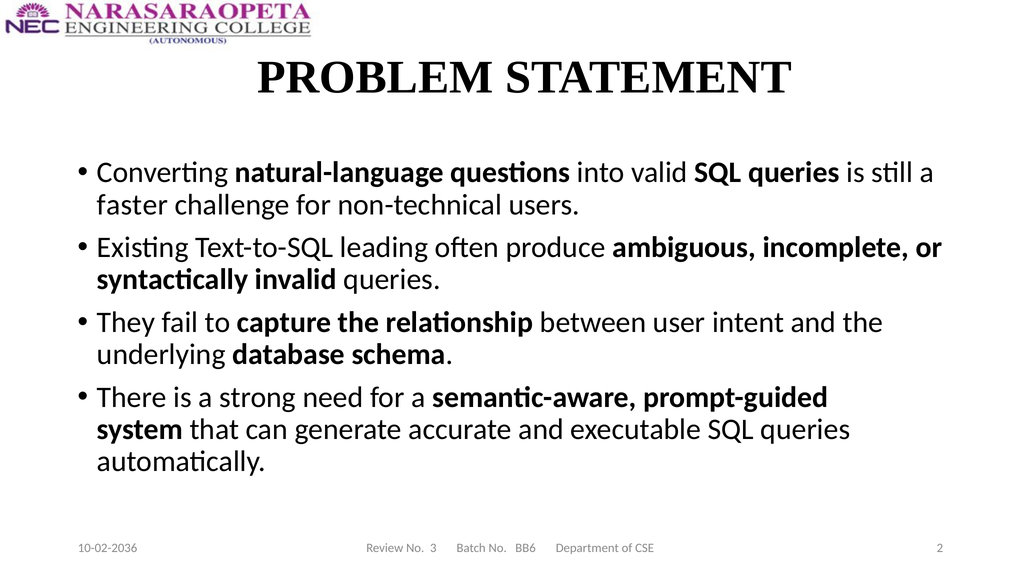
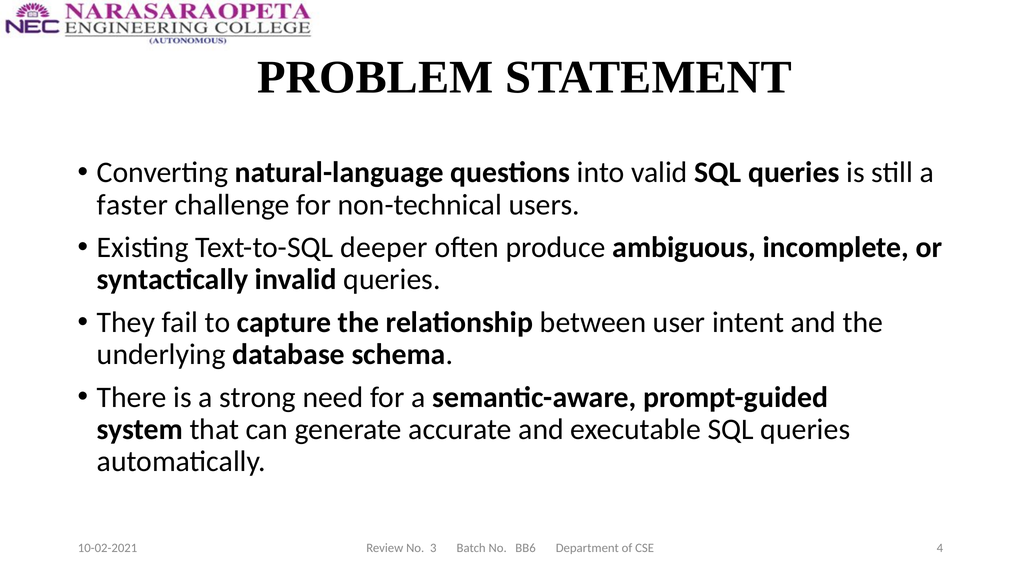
leading: leading -> deeper
2: 2 -> 4
10-02-2036: 10-02-2036 -> 10-02-2021
